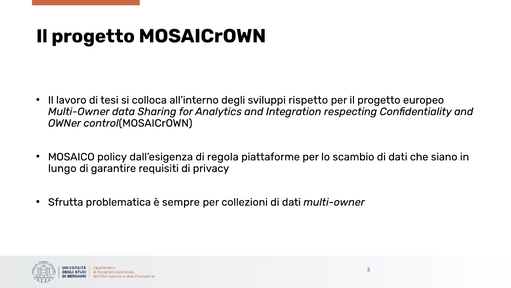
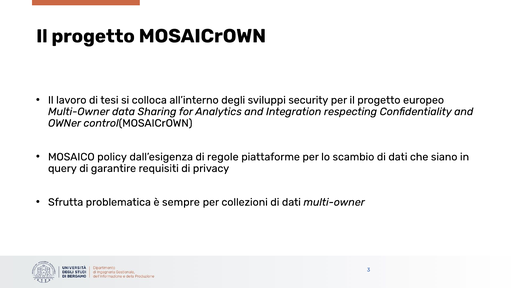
rispetto: rispetto -> security
regola: regola -> regole
lungo: lungo -> query
